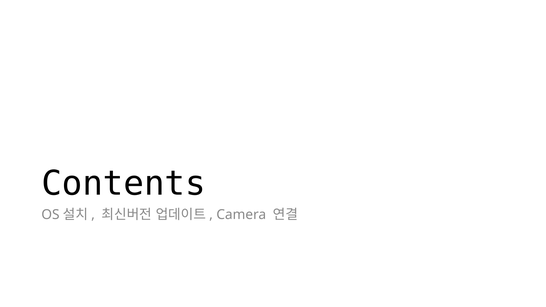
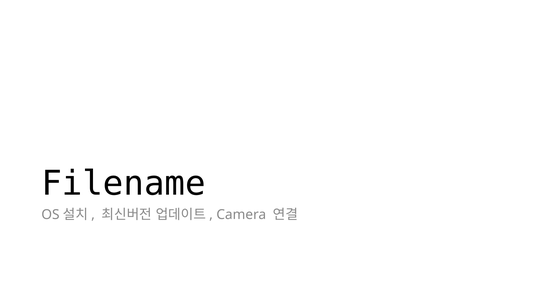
Contents: Contents -> Filename
